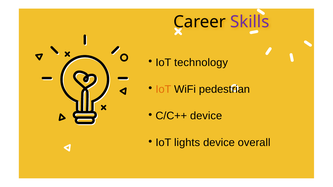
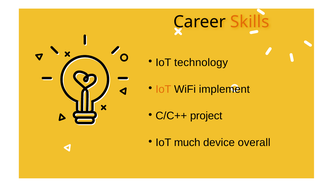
Skills colour: purple -> orange
pedestrian: pedestrian -> implement
C/C++ device: device -> project
lights: lights -> much
